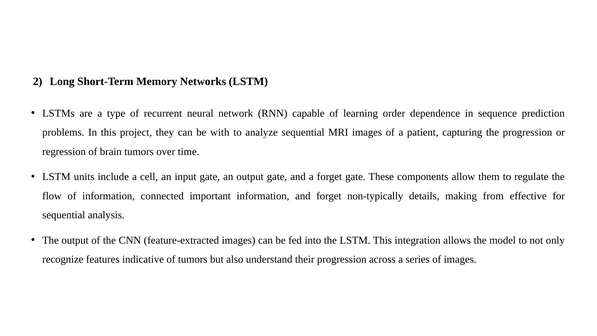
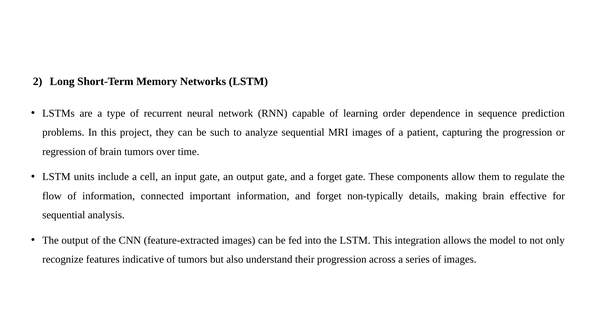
with: with -> such
making from: from -> brain
